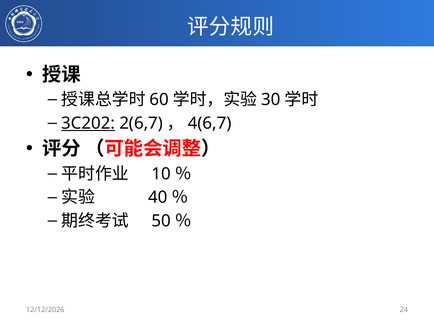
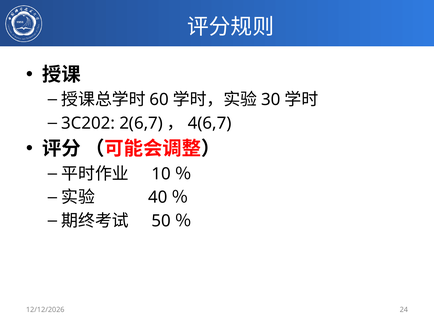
3C202 underline: present -> none
